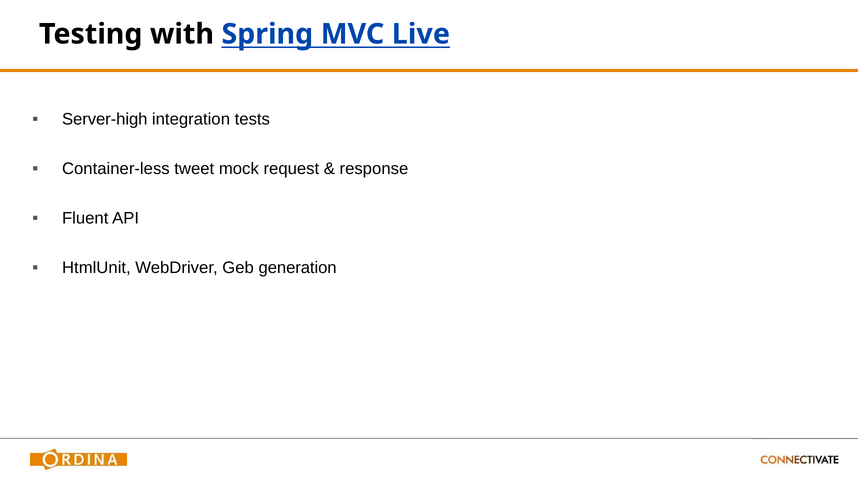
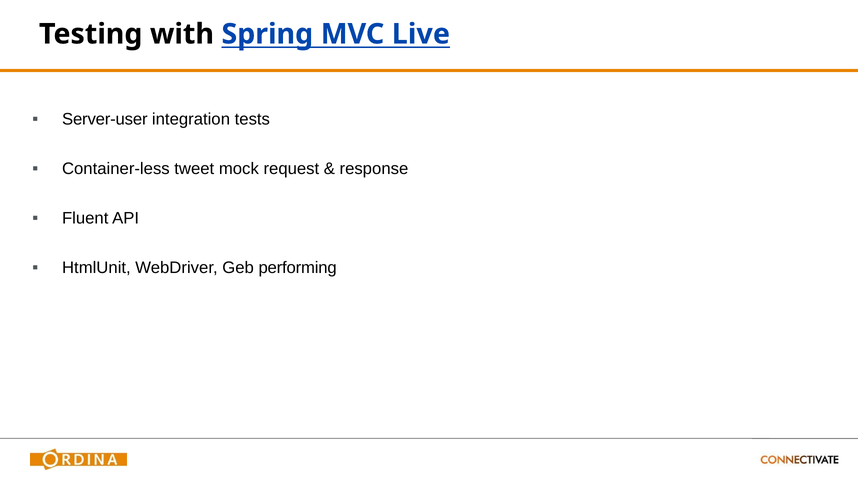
Server-high: Server-high -> Server-user
generation: generation -> performing
